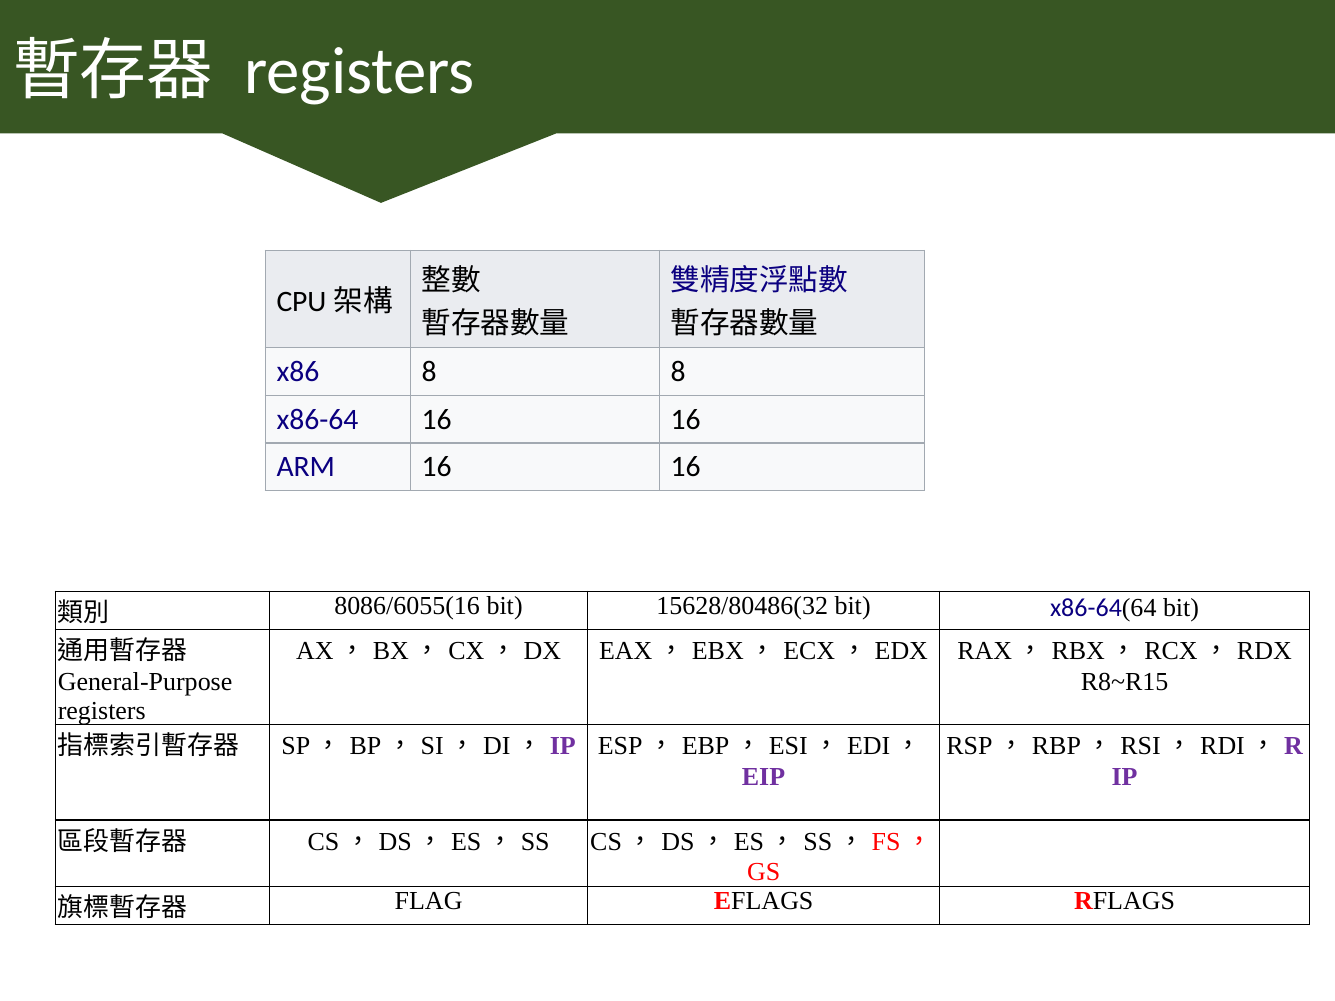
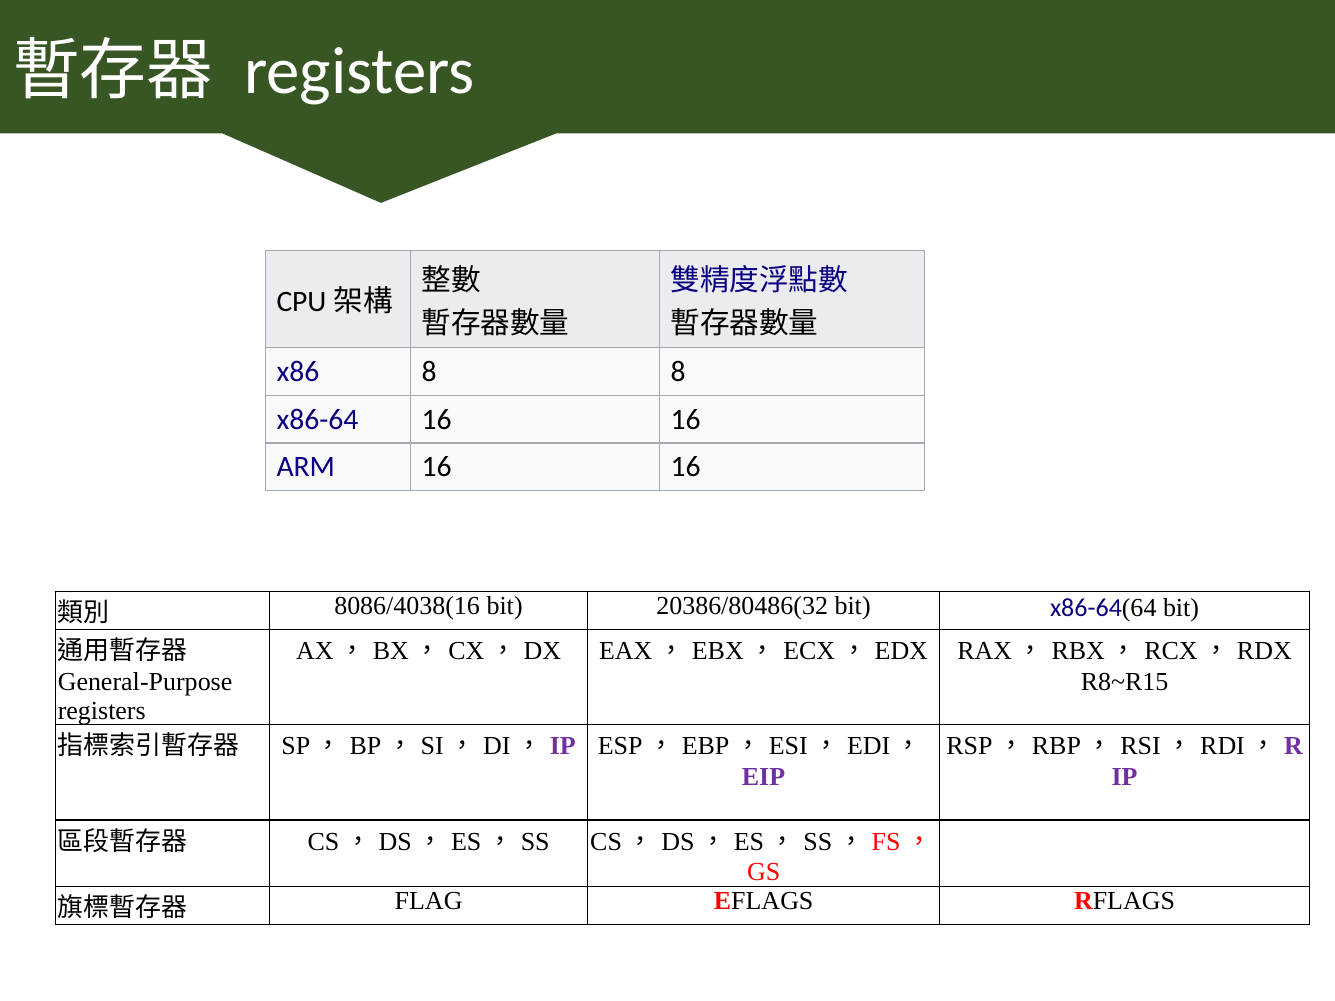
8086/6055(16: 8086/6055(16 -> 8086/4038(16
15628/80486(32: 15628/80486(32 -> 20386/80486(32
